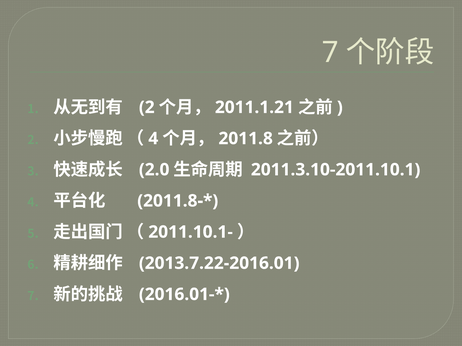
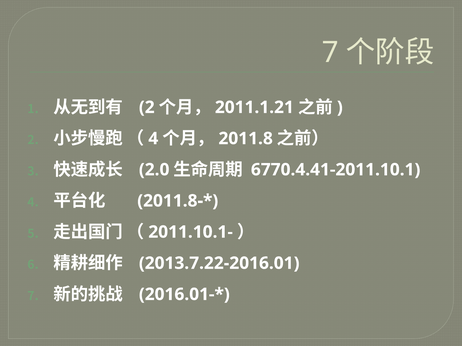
2011.3.10-2011.10.1: 2011.3.10-2011.10.1 -> 6770.4.41-2011.10.1
